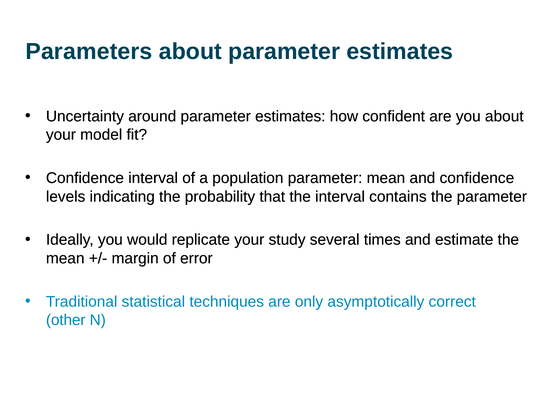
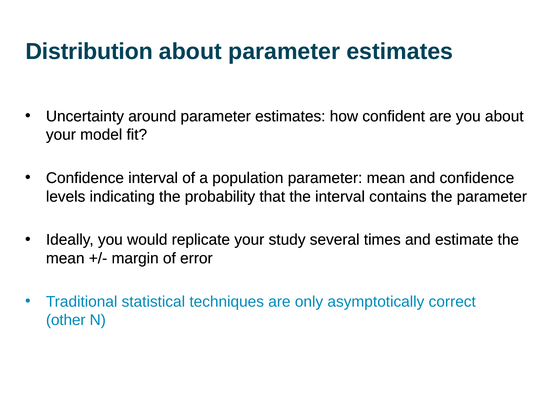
Parameters: Parameters -> Distribution
